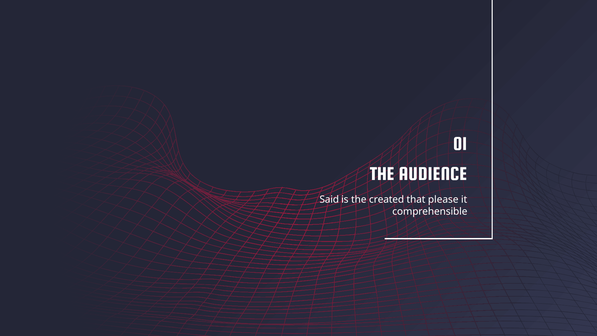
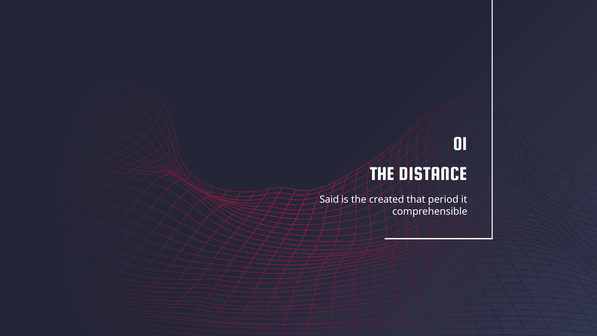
AUDIENCE: AUDIENCE -> DISTANCE
please: please -> period
